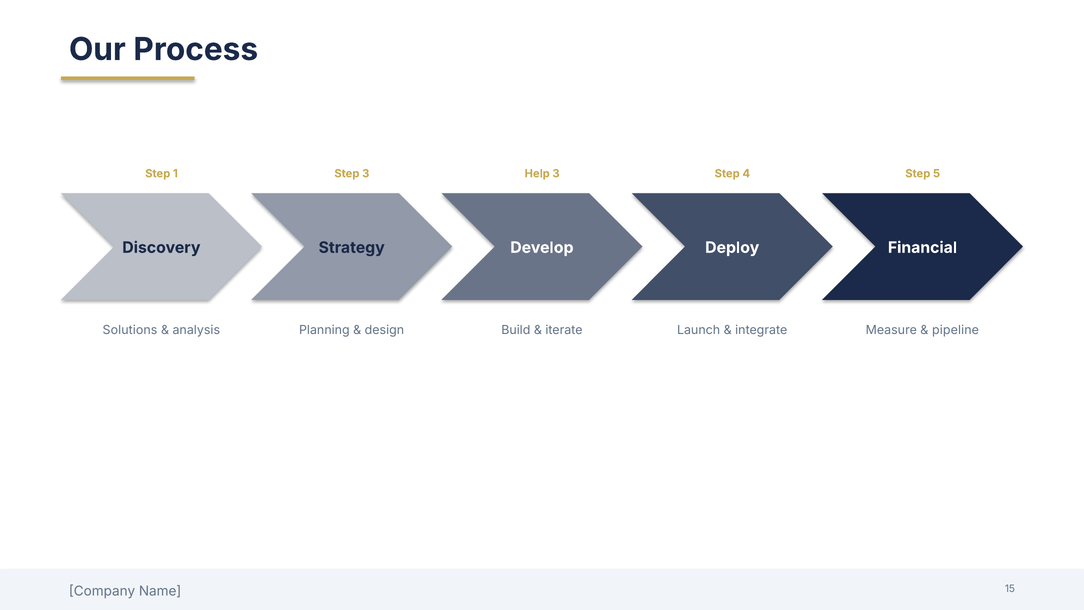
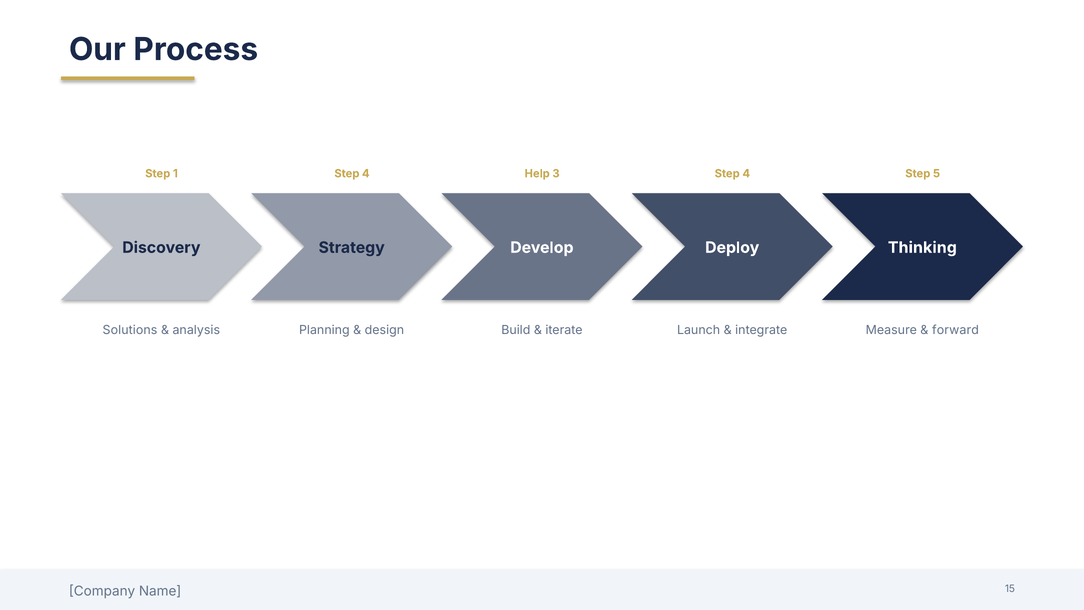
3 at (366, 173): 3 -> 4
Financial: Financial -> Thinking
pipeline: pipeline -> forward
